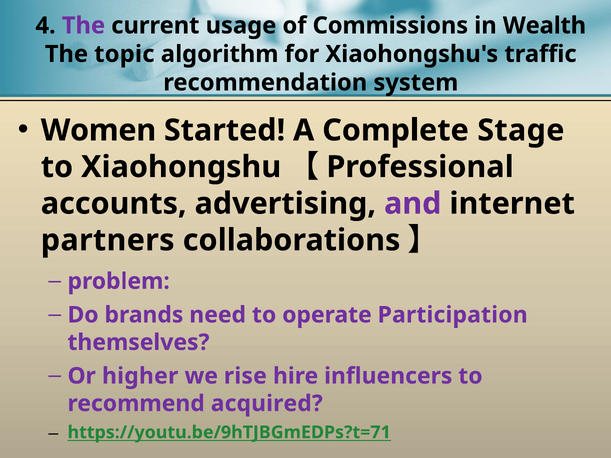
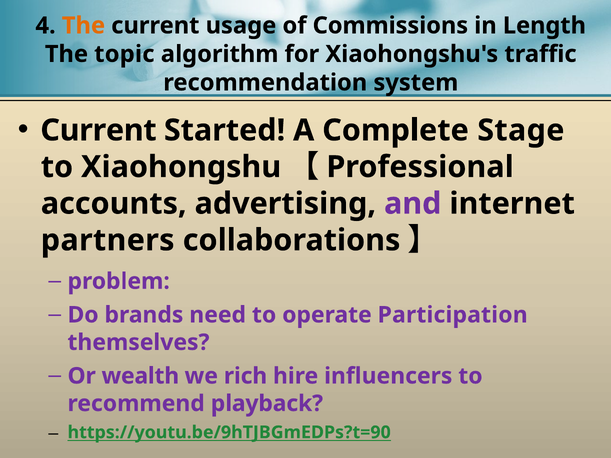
The at (83, 26) colour: purple -> orange
Wealth: Wealth -> Length
Women at (98, 130): Women -> Current
higher: higher -> wealth
rise: rise -> rich
acquired: acquired -> playback
https://youtu.be/9hTJBGmEDPs?t=71: https://youtu.be/9hTJBGmEDPs?t=71 -> https://youtu.be/9hTJBGmEDPs?t=90
